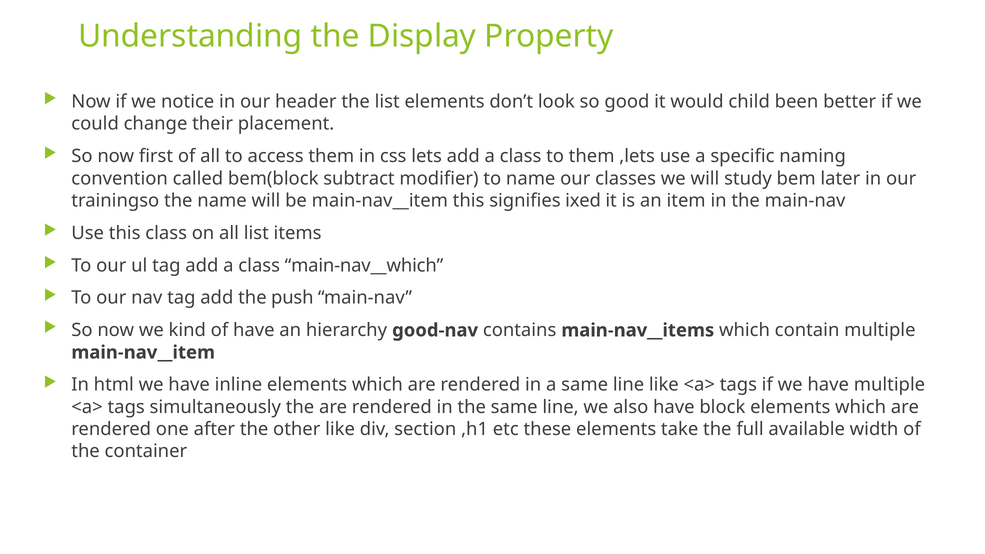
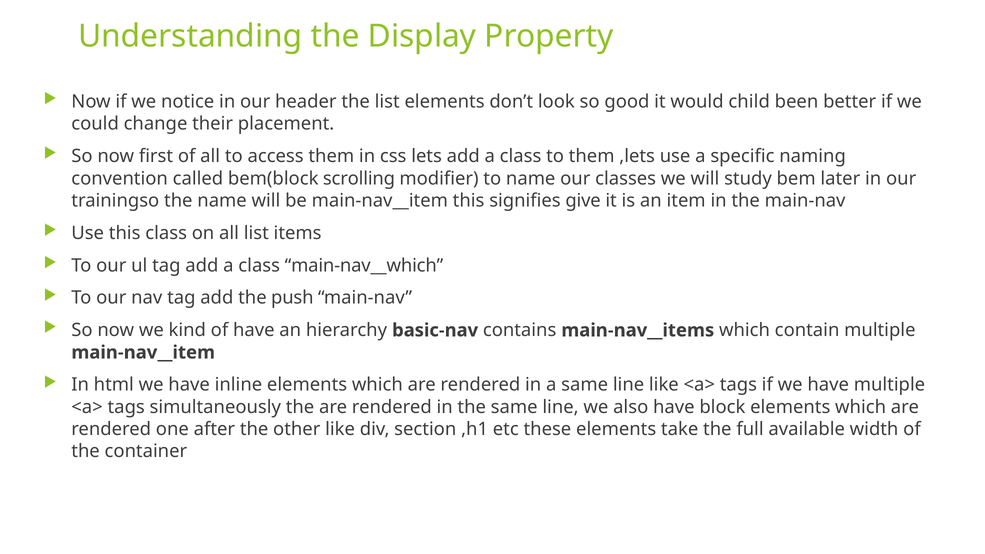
subtract: subtract -> scrolling
ixed: ixed -> give
good-nav: good-nav -> basic-nav
